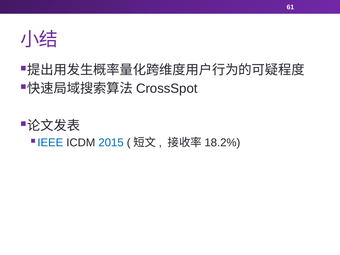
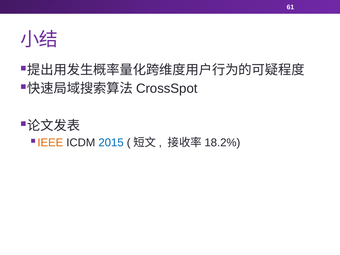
IEEE colour: blue -> orange
